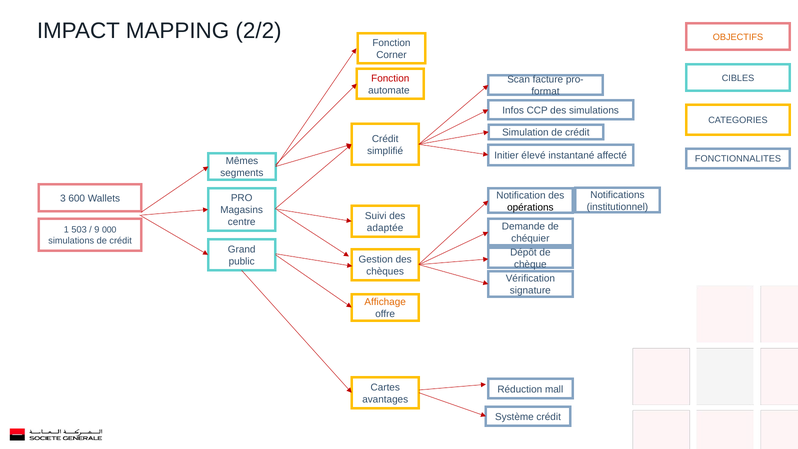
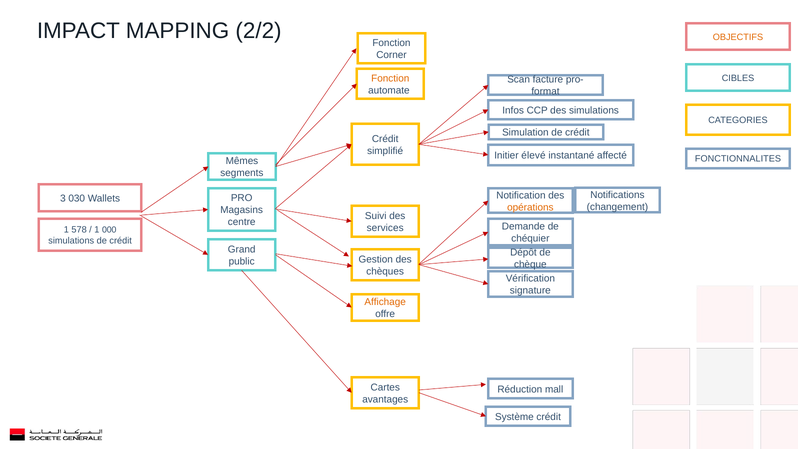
Fonction at (390, 78) colour: red -> orange
600: 600 -> 030
institutionnel: institutionnel -> changement
opérations colour: black -> orange
adaptée: adaptée -> services
503: 503 -> 578
9 at (97, 230): 9 -> 1
